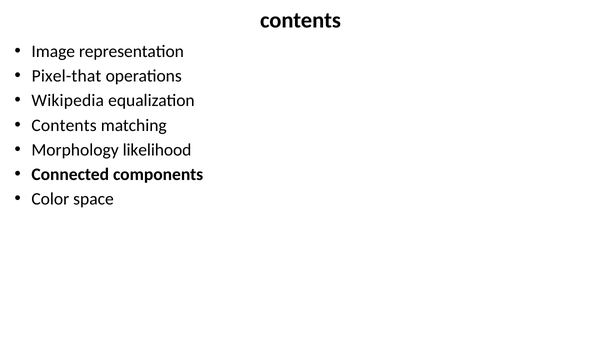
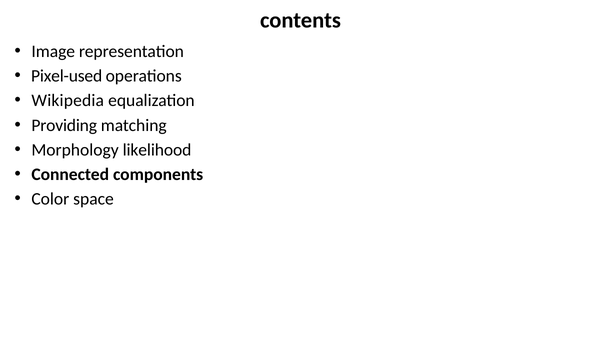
Pixel-that: Pixel-that -> Pixel-used
Contents at (64, 125): Contents -> Providing
